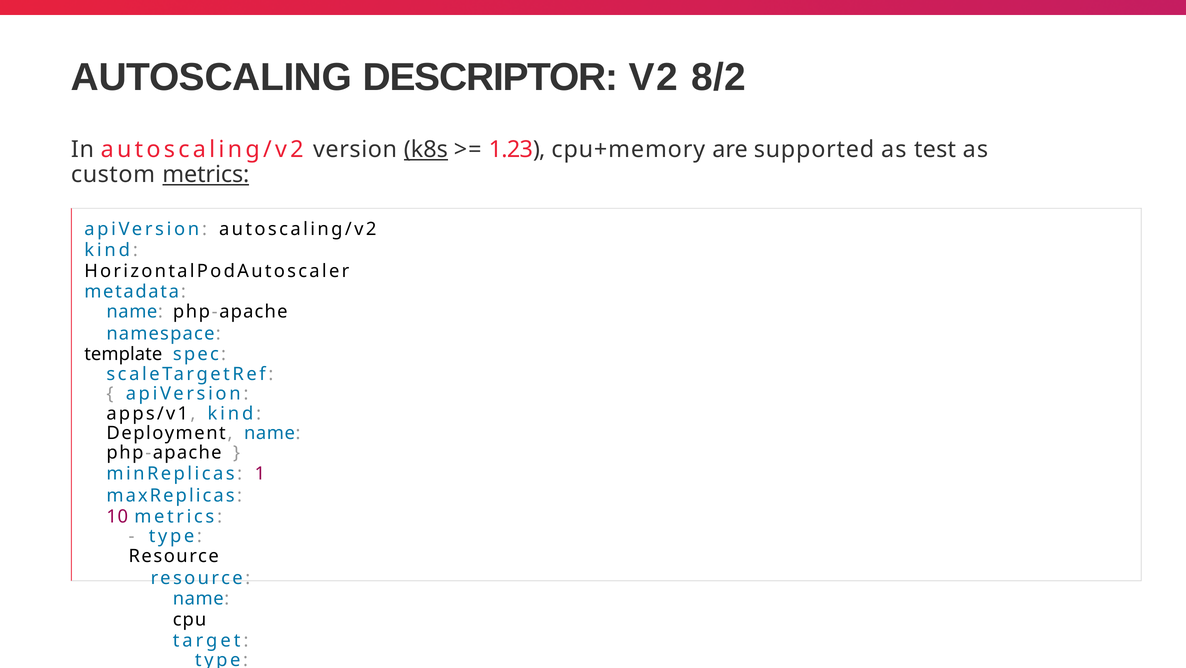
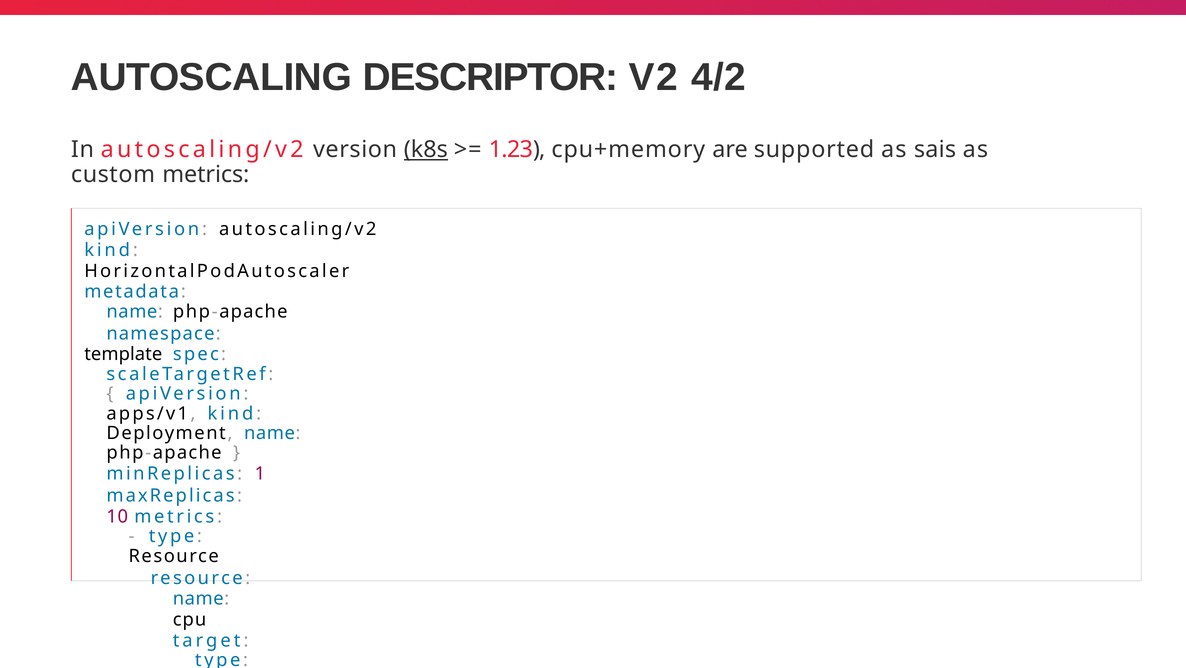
8/2: 8/2 -> 4/2
test: test -> sais
metrics at (206, 175) underline: present -> none
